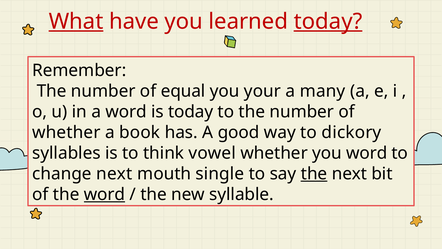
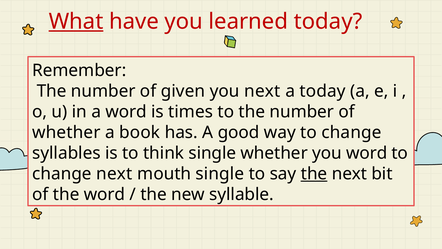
today at (328, 21) underline: present -> none
equal: equal -> given
you your: your -> next
a many: many -> today
is today: today -> times
way to dickory: dickory -> change
think vowel: vowel -> single
word at (105, 194) underline: present -> none
